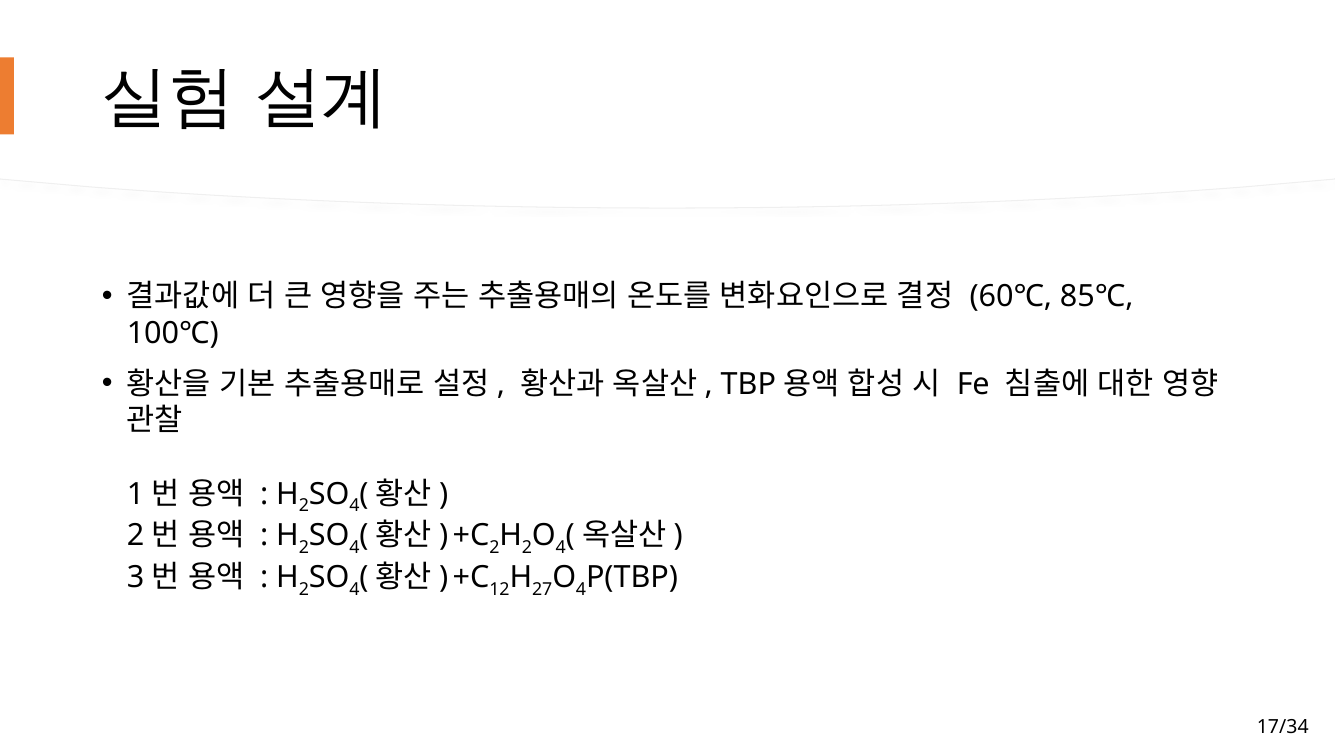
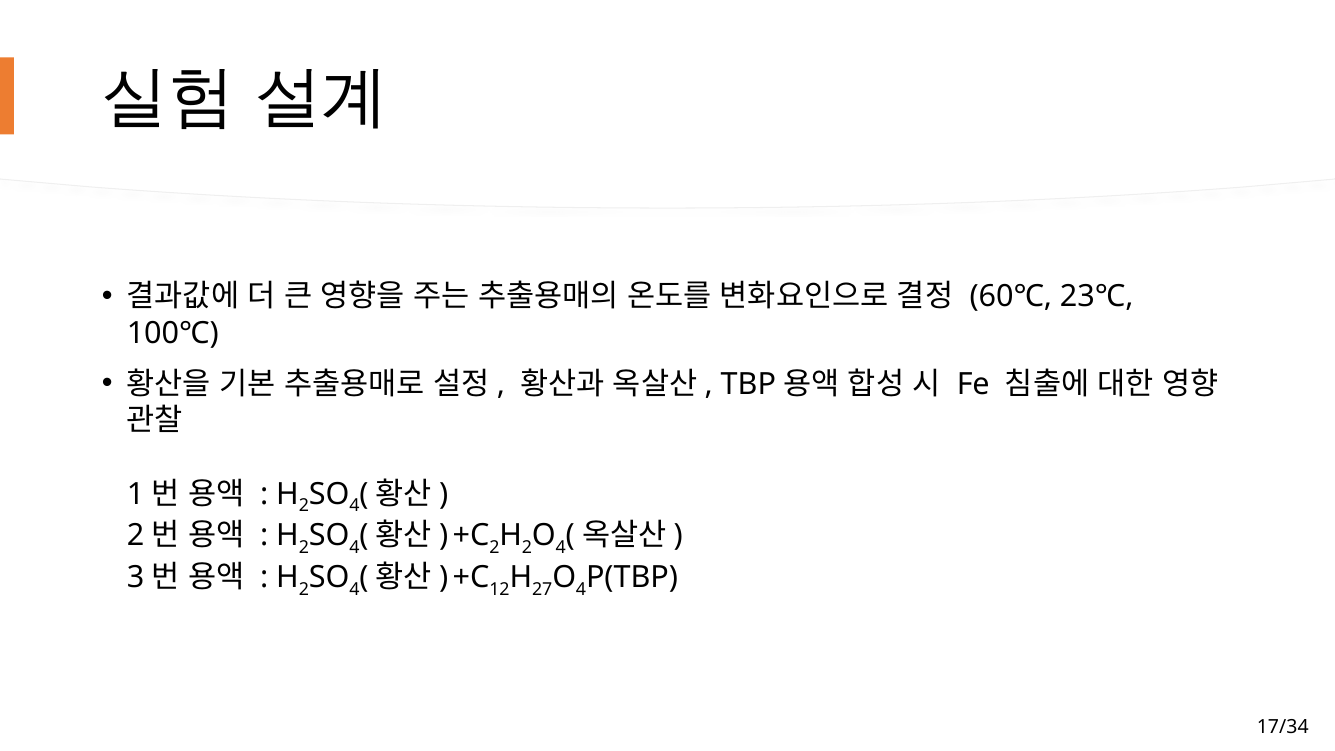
85℃: 85℃ -> 23℃
